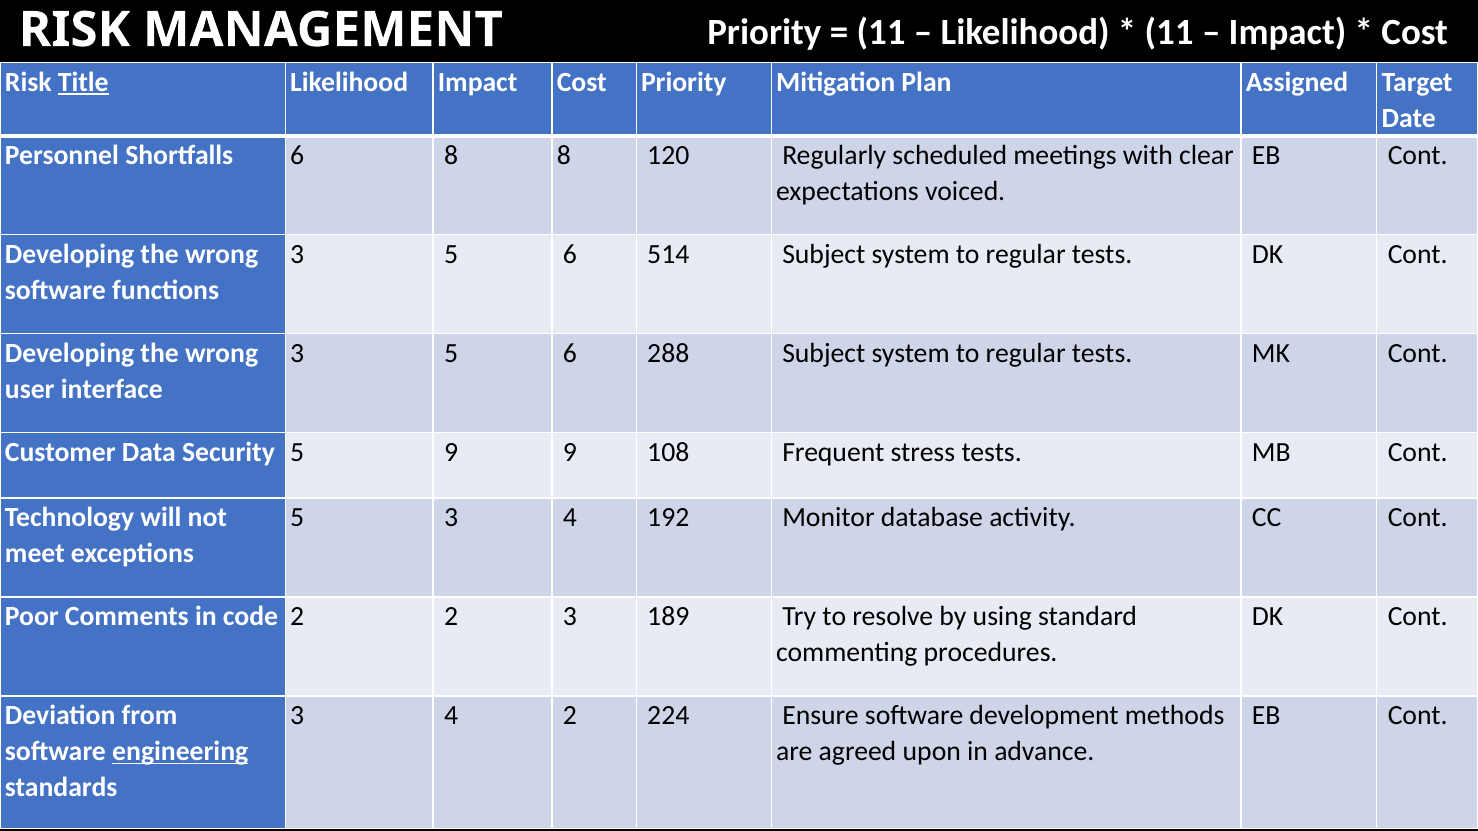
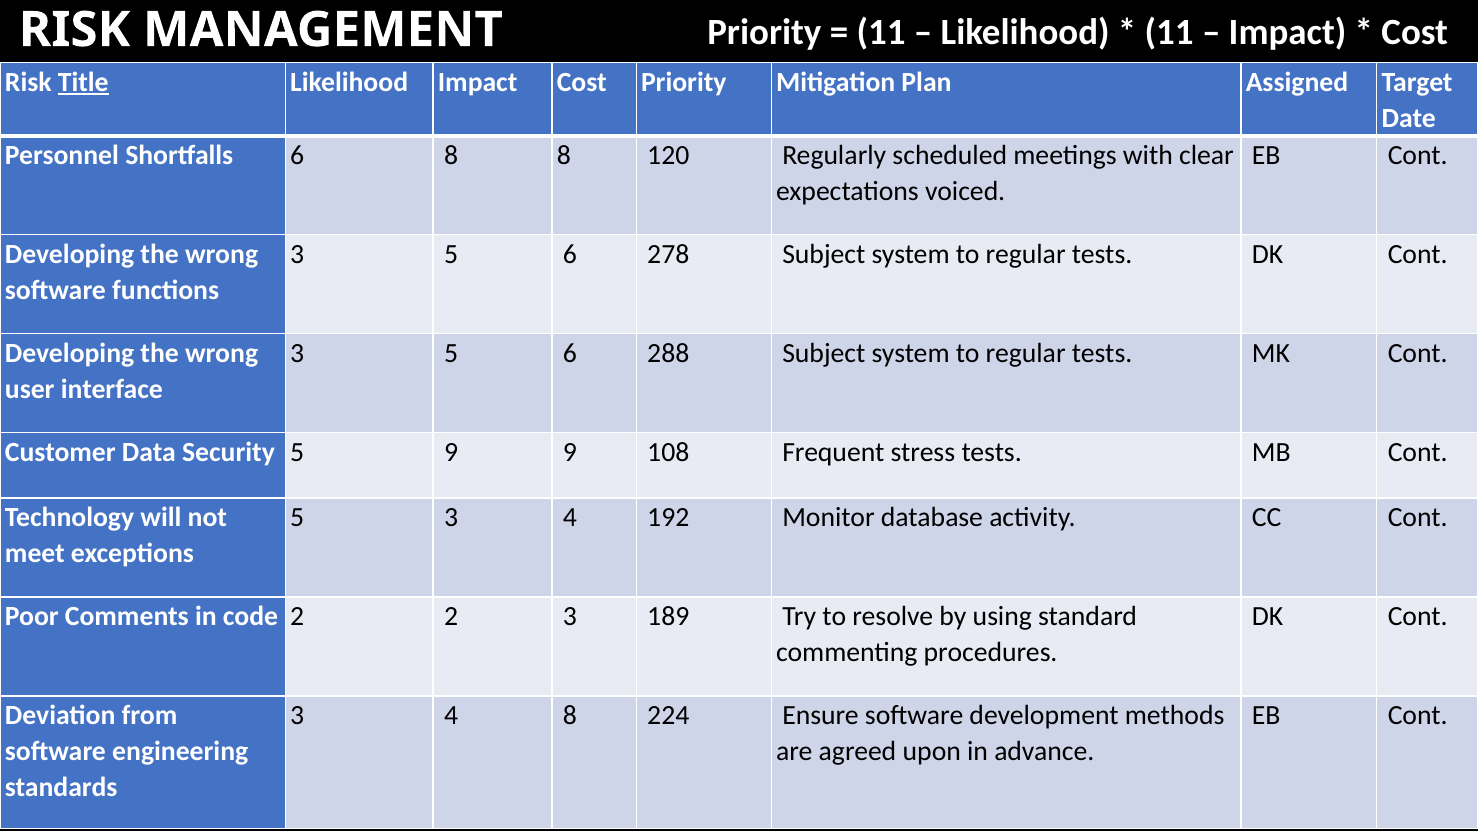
514: 514 -> 278
4 2: 2 -> 8
engineering underline: present -> none
